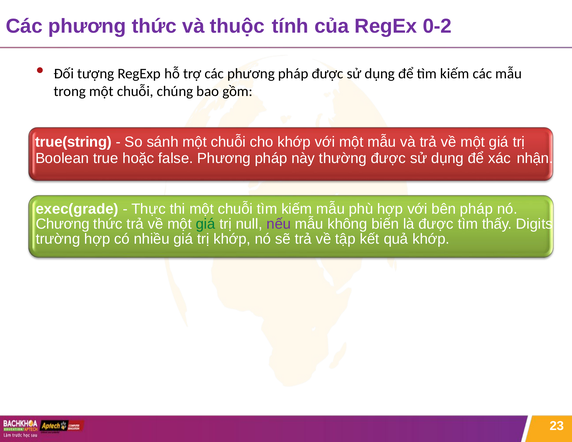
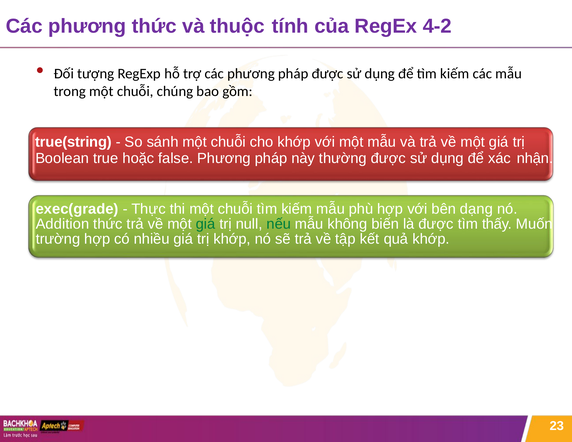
0-2: 0-2 -> 4-2
bên pháp: pháp -> dạng
Chương: Chương -> Addition
nếu colour: purple -> green
Digits: Digits -> Muốn
